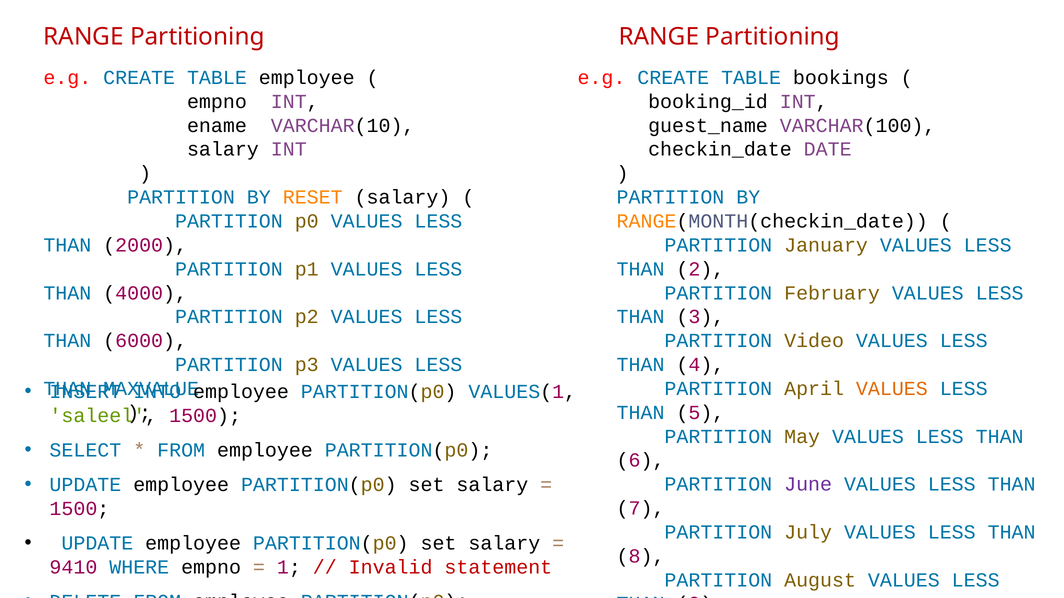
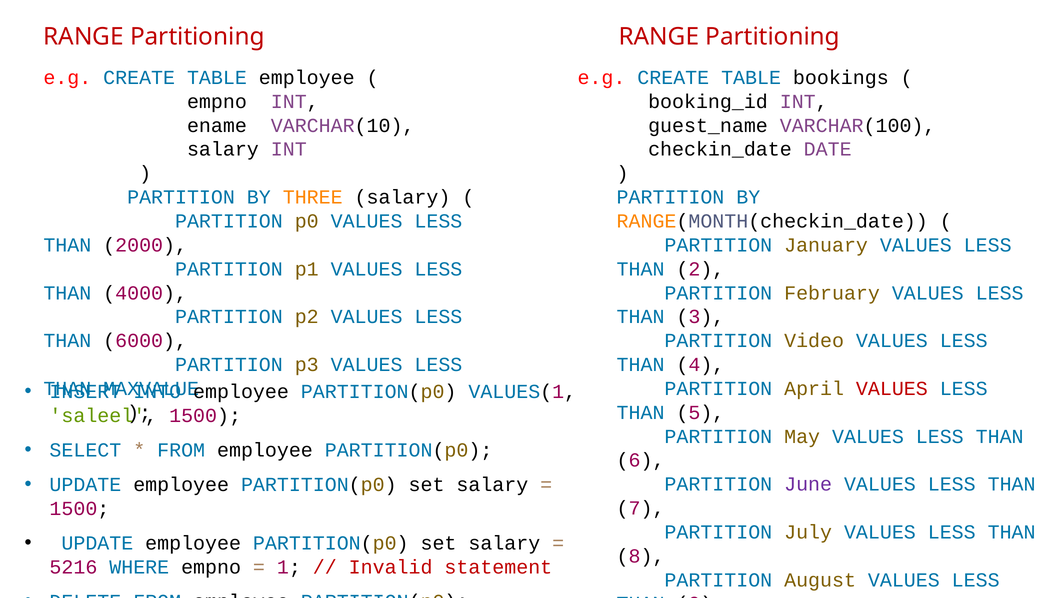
RESET: RESET -> THREE
VALUES at (892, 389) colour: orange -> red
9410: 9410 -> 5216
